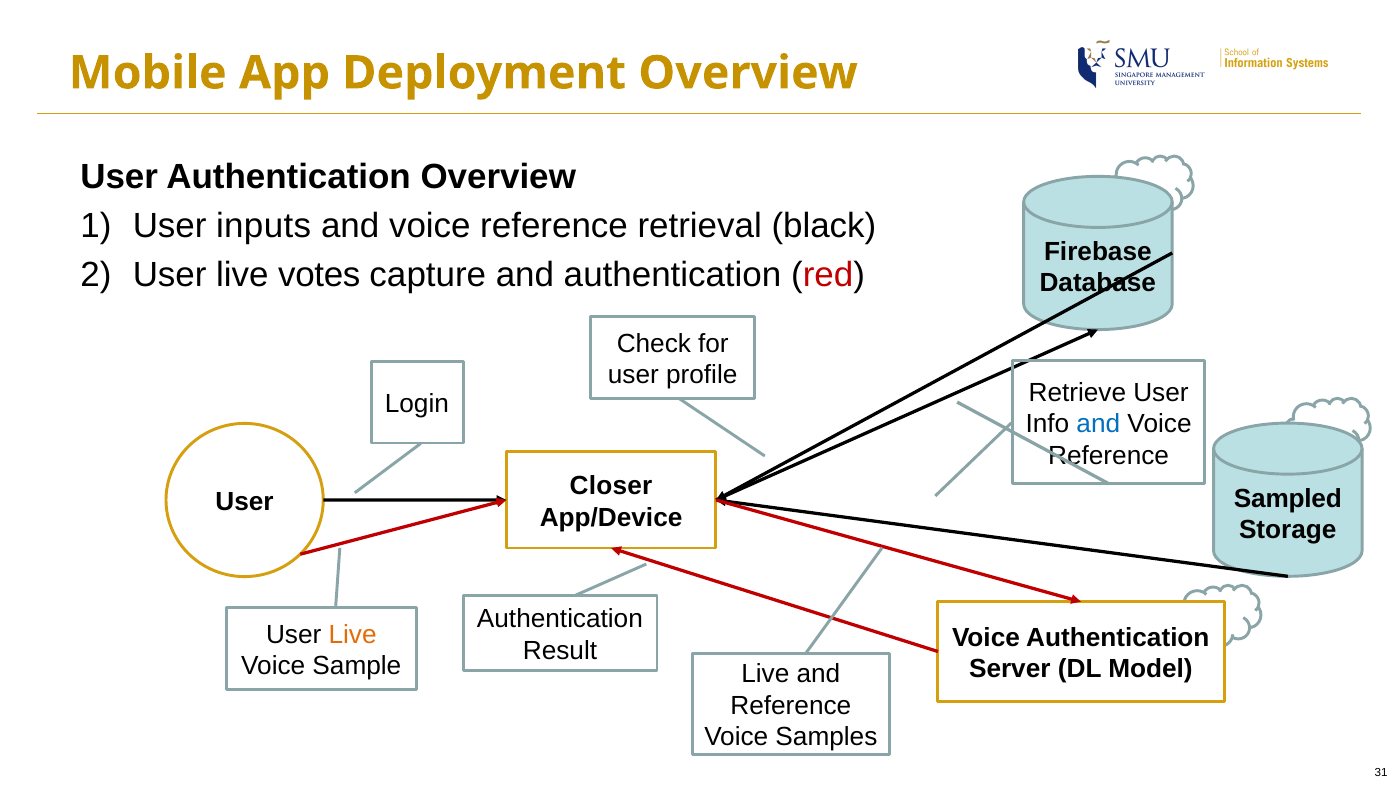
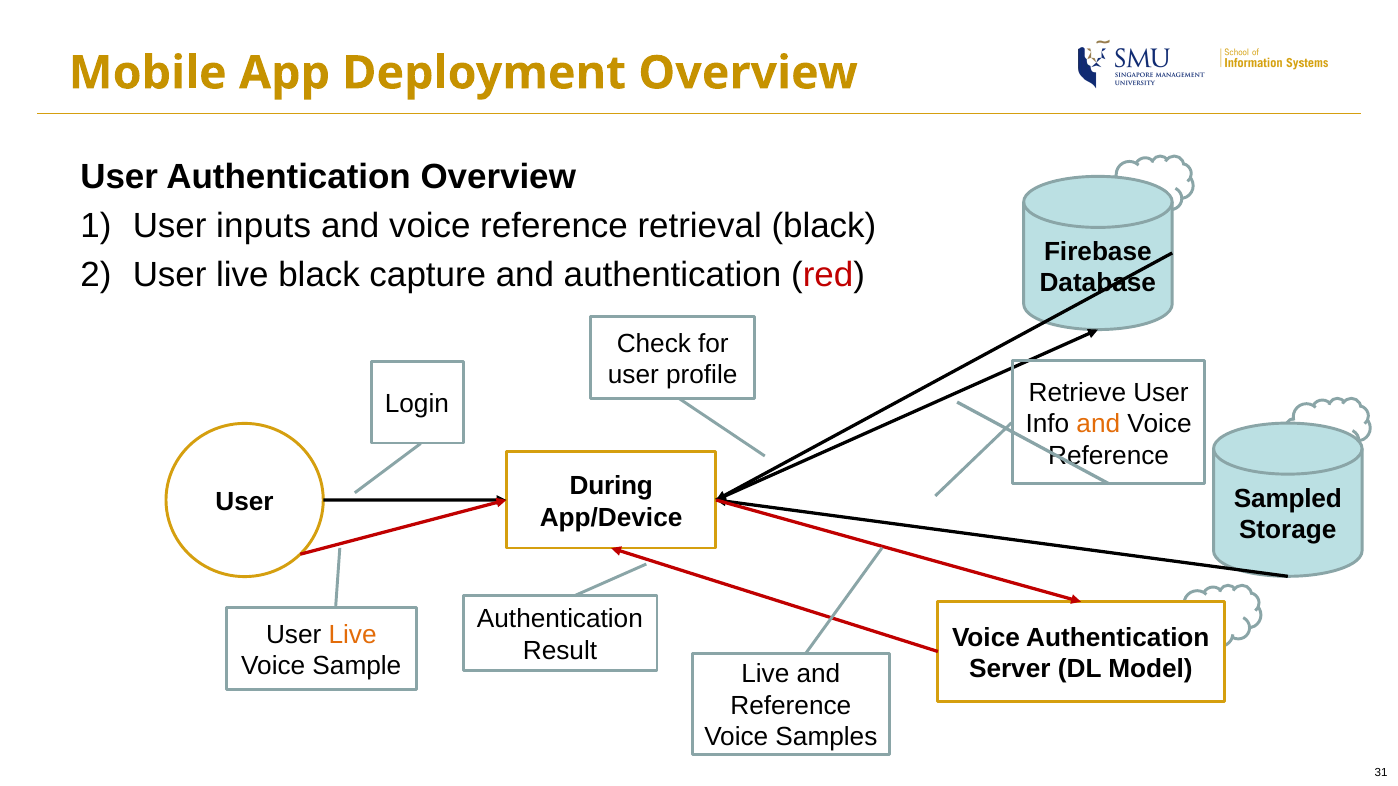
live votes: votes -> black
and at (1098, 424) colour: blue -> orange
Closer: Closer -> During
